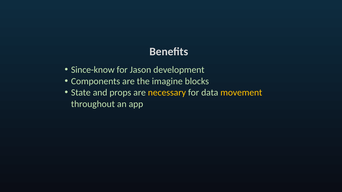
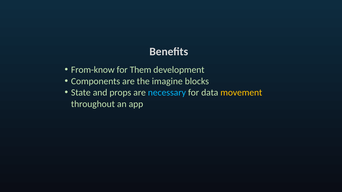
Since-know: Since-know -> From-know
Jason: Jason -> Them
necessary colour: yellow -> light blue
